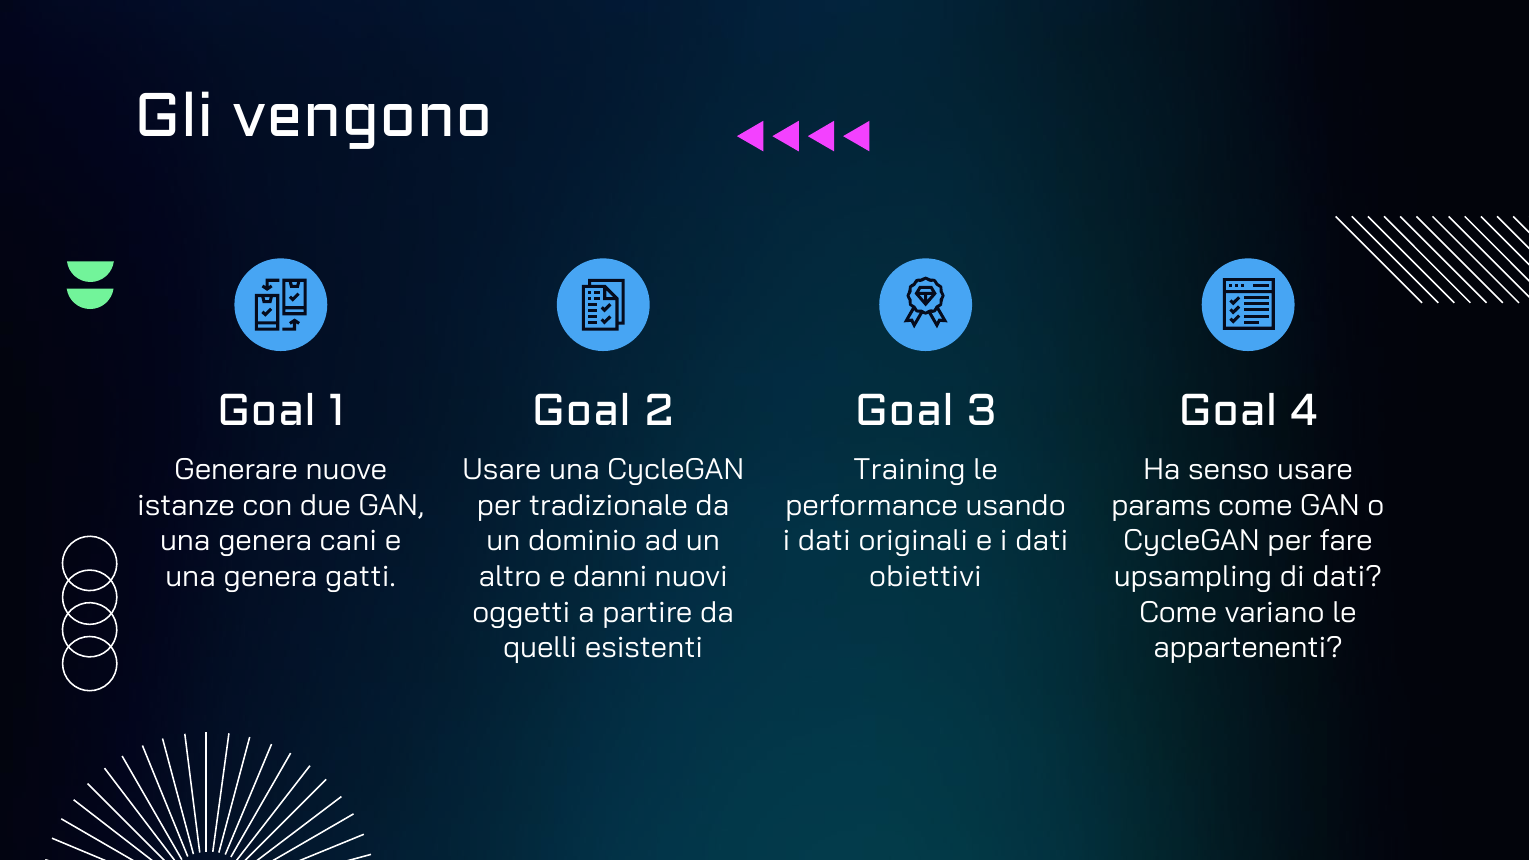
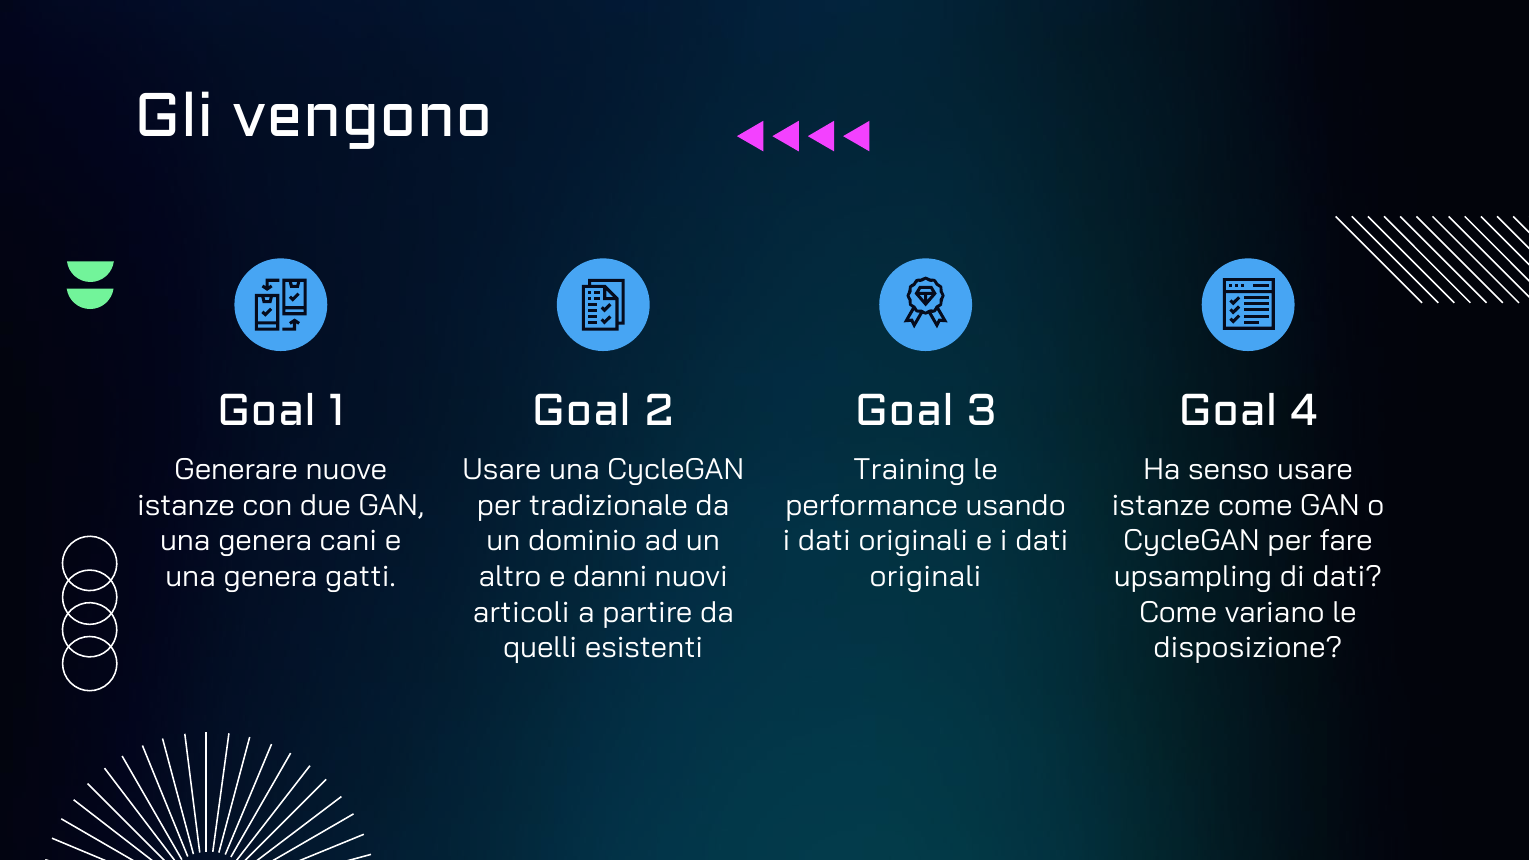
params at (1161, 505): params -> istanze
obiettivi at (926, 577): obiettivi -> originali
oggetti: oggetti -> articoli
appartenenti: appartenenti -> disposizione
